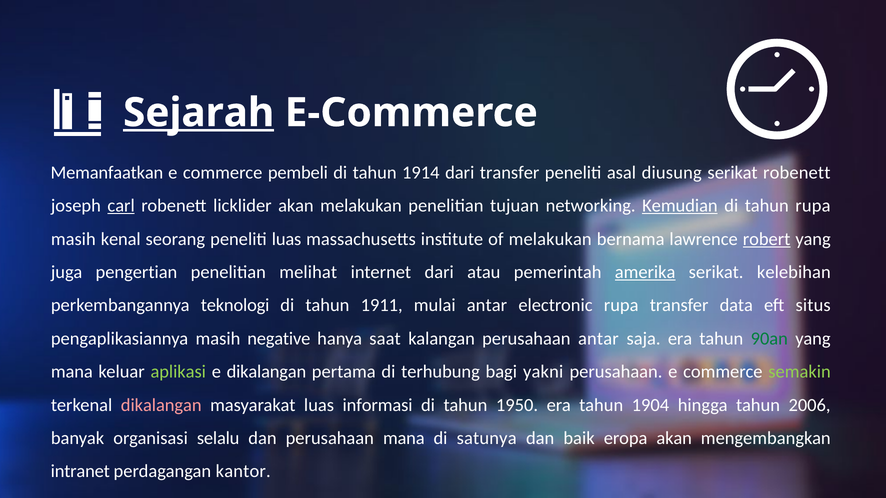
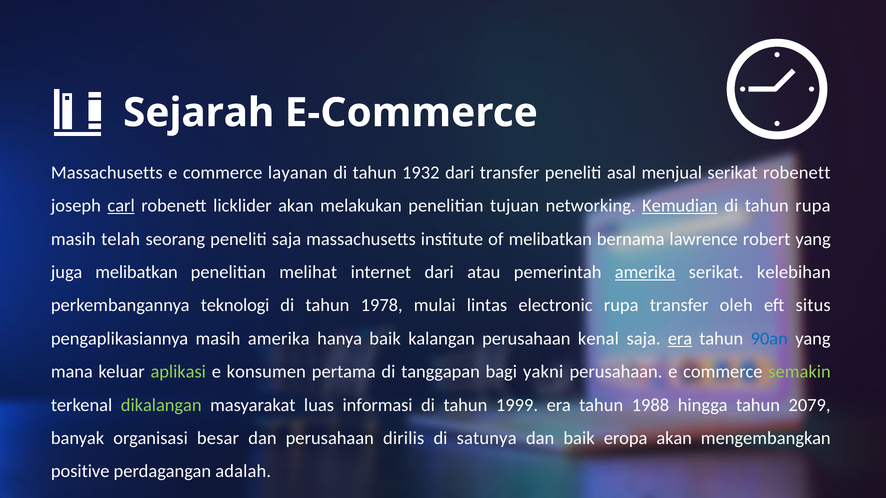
Sejarah underline: present -> none
Memanfaatkan at (107, 173): Memanfaatkan -> Massachusetts
pembeli: pembeli -> layanan
1914: 1914 -> 1932
diusung: diusung -> menjual
kenal: kenal -> telah
peneliti luas: luas -> saja
of melakukan: melakukan -> melibatkan
robert underline: present -> none
juga pengertian: pengertian -> melibatkan
1911: 1911 -> 1978
mulai antar: antar -> lintas
data: data -> oleh
masih negative: negative -> amerika
hanya saat: saat -> baik
perusahaan antar: antar -> kenal
era at (680, 339) underline: none -> present
90an colour: green -> blue
e dikalangan: dikalangan -> konsumen
terhubung: terhubung -> tanggapan
dikalangan at (161, 405) colour: pink -> light green
1950: 1950 -> 1999
1904: 1904 -> 1988
2006: 2006 -> 2079
selalu: selalu -> besar
perusahaan mana: mana -> dirilis
intranet: intranet -> positive
kantor: kantor -> adalah
